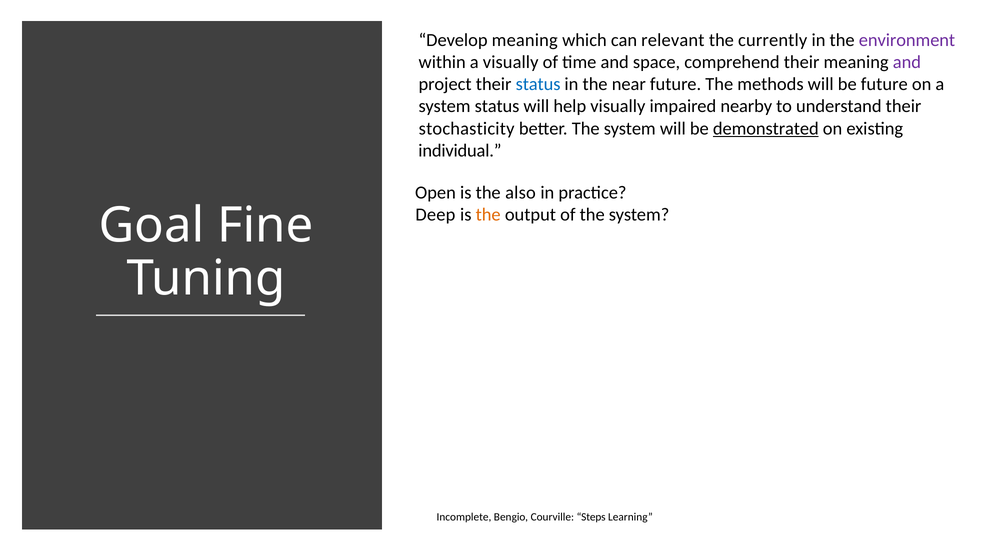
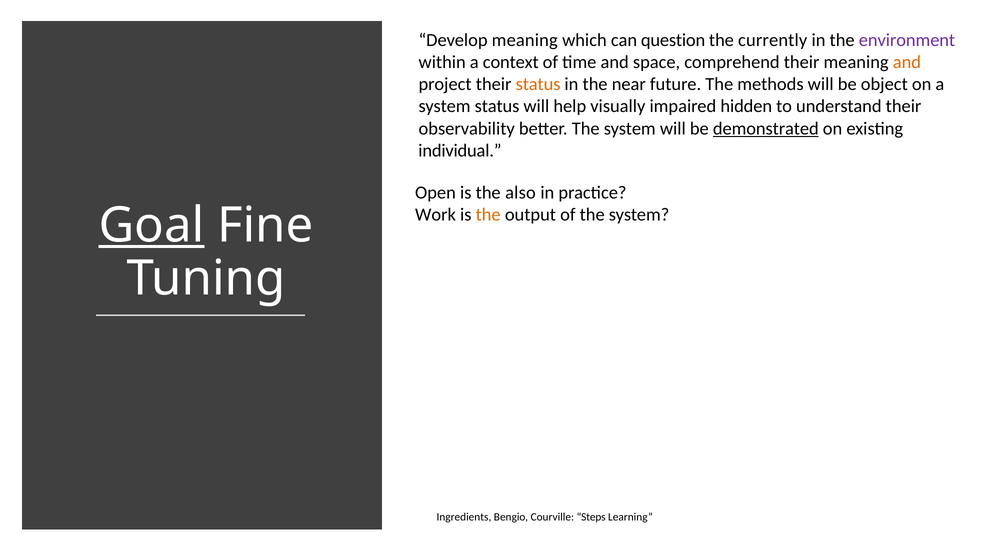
relevant: relevant -> question
a visually: visually -> context
and at (907, 62) colour: purple -> orange
status at (538, 84) colour: blue -> orange
be future: future -> object
nearby: nearby -> hidden
stochasticity: stochasticity -> observability
Deep: Deep -> Work
Goal underline: none -> present
Incomplete: Incomplete -> Ingredients
